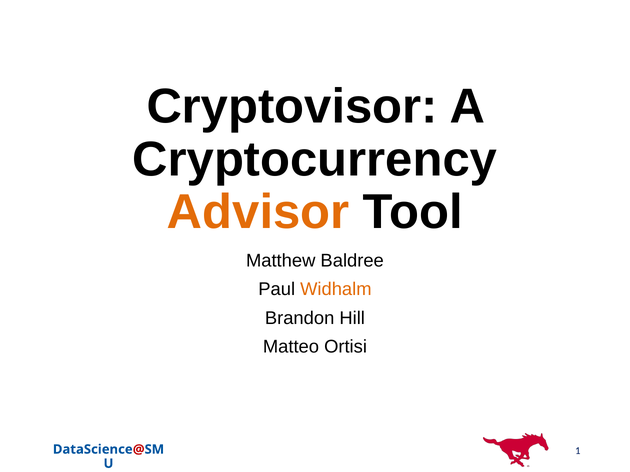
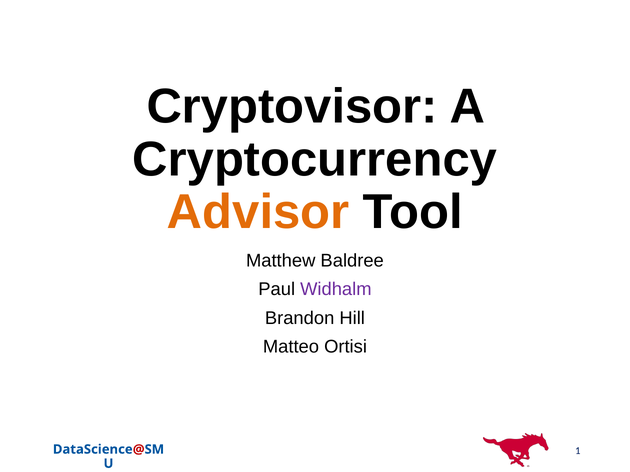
Widhalm colour: orange -> purple
